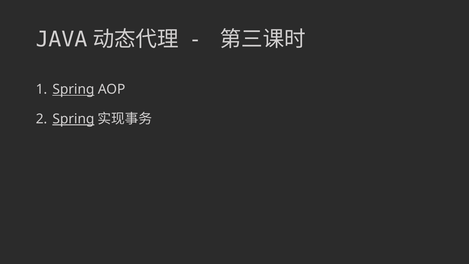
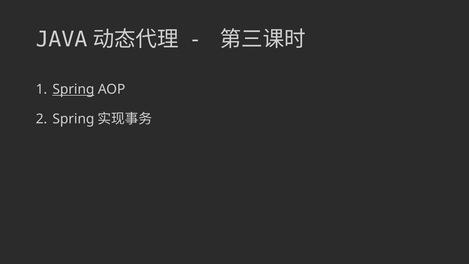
Spring at (73, 119) underline: present -> none
